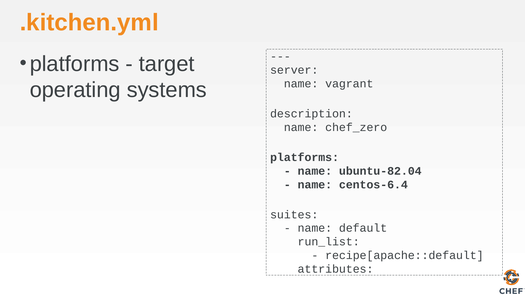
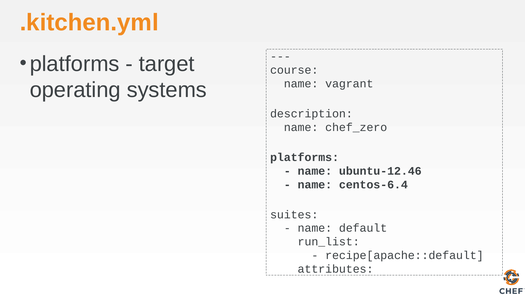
server: server -> course
ubuntu-82.04: ubuntu-82.04 -> ubuntu-12.46
